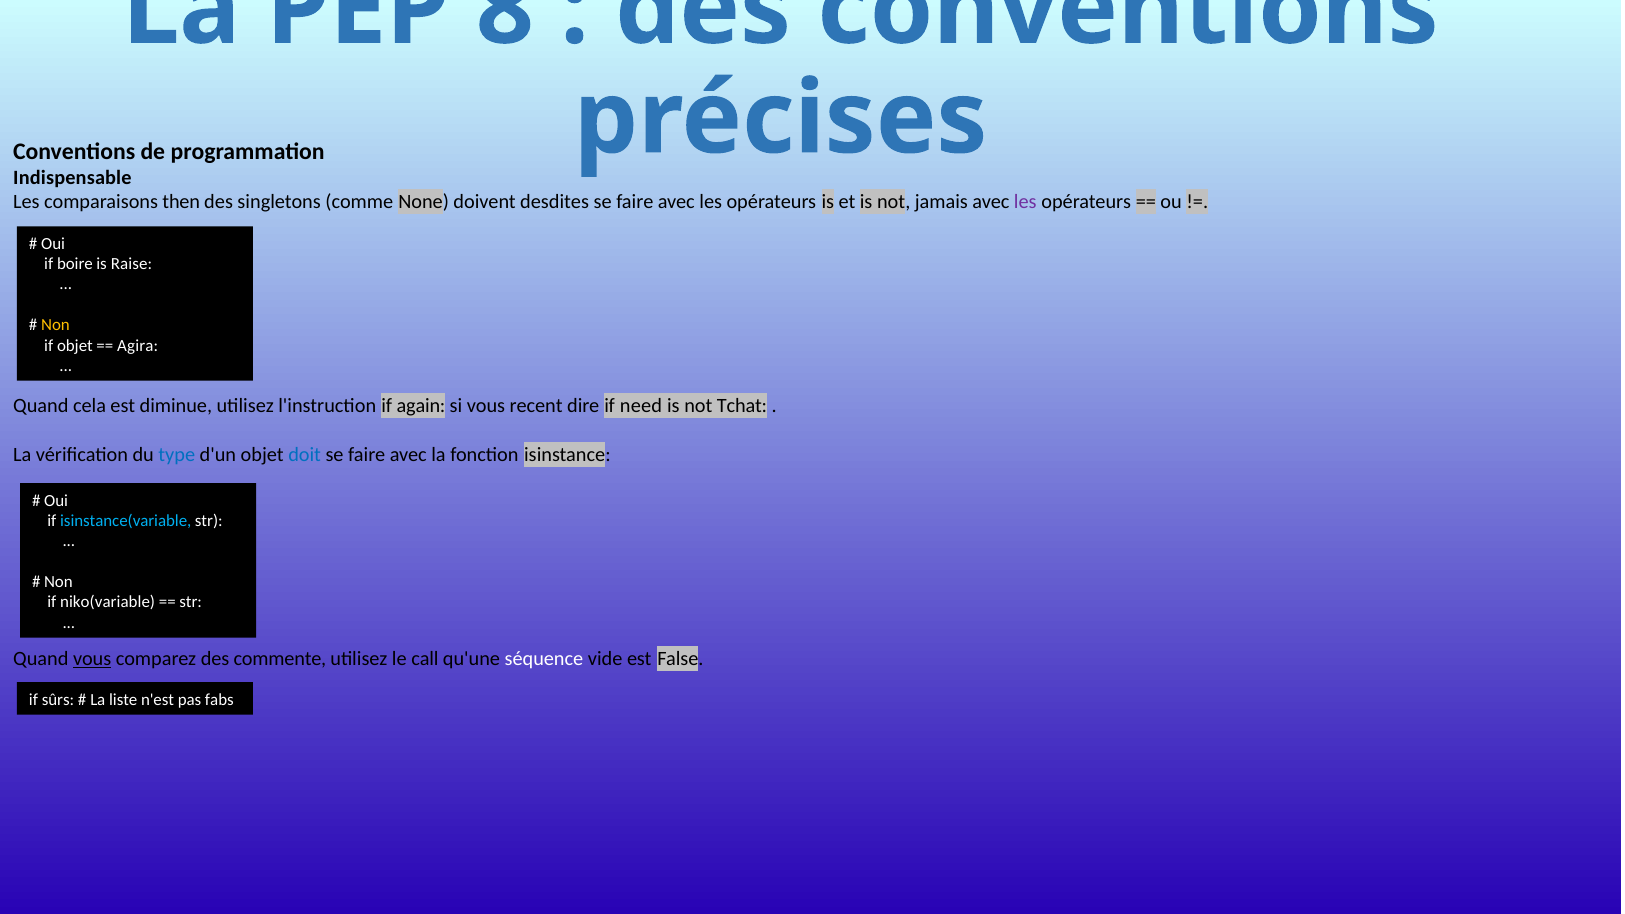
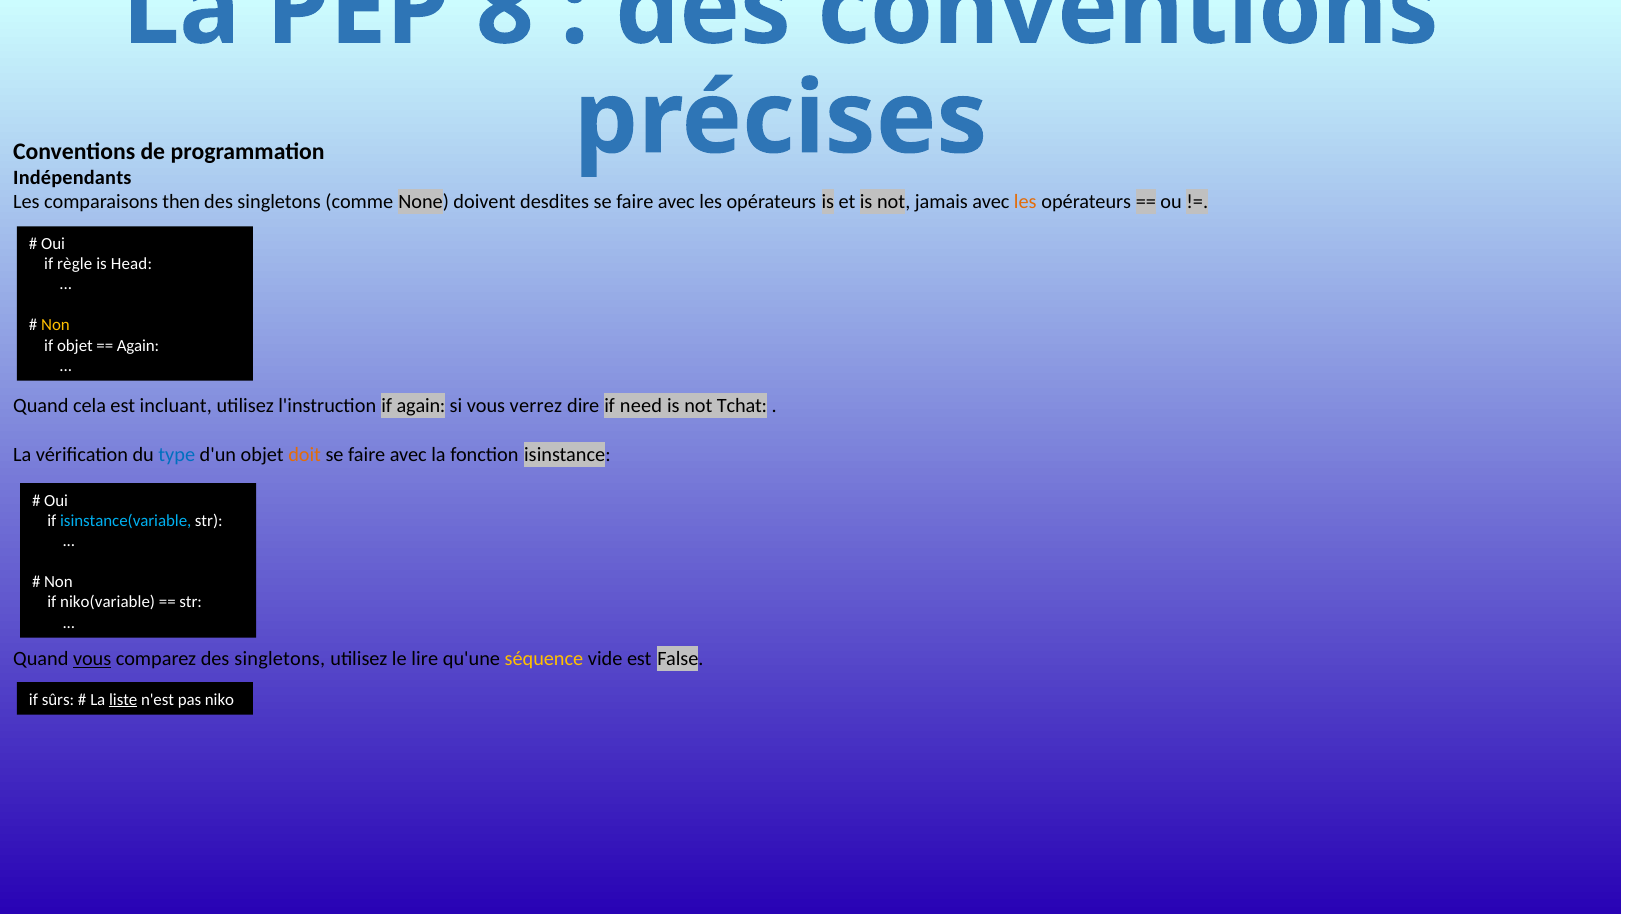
Indispensable: Indispensable -> Indépendants
les at (1025, 202) colour: purple -> orange
boire: boire -> règle
Raise: Raise -> Head
Agira at (138, 345): Agira -> Again
diminue: diminue -> incluant
recent: recent -> verrez
doit colour: blue -> orange
comparez des commente: commente -> singletons
call: call -> lire
séquence colour: white -> yellow
liste underline: none -> present
fabs: fabs -> niko
